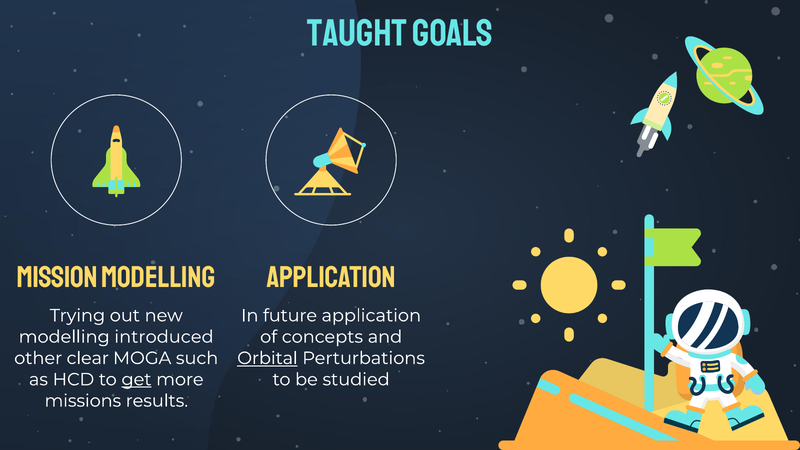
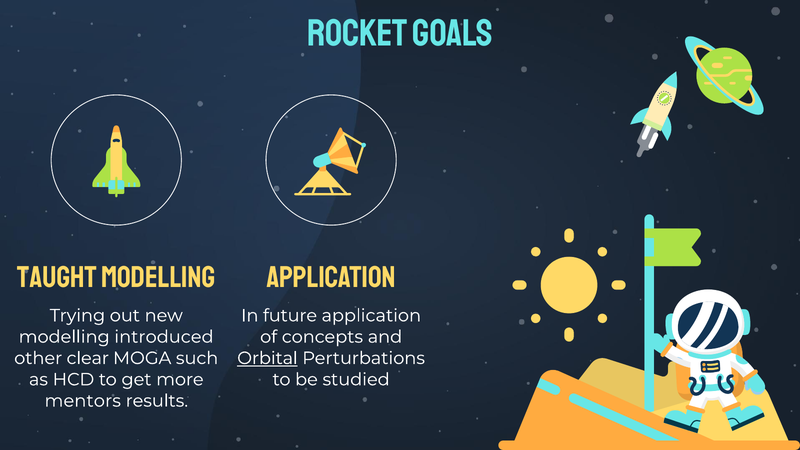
TAUGHT: TAUGHT -> ROCKET
MISSION: MISSION -> TAUGHT
get underline: present -> none
missions: missions -> mentors
